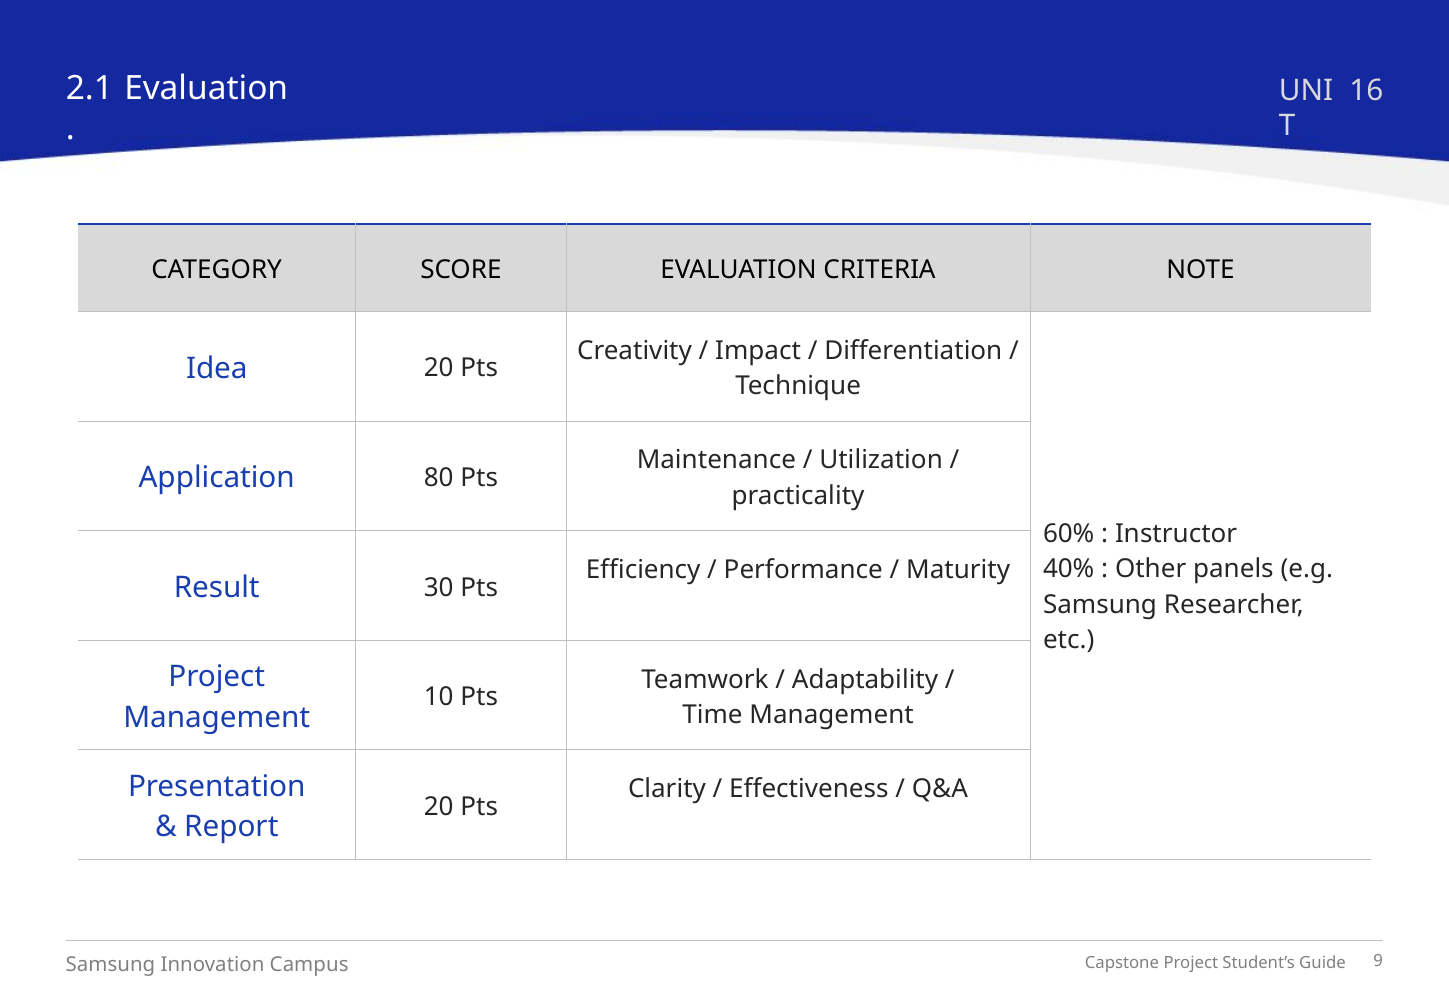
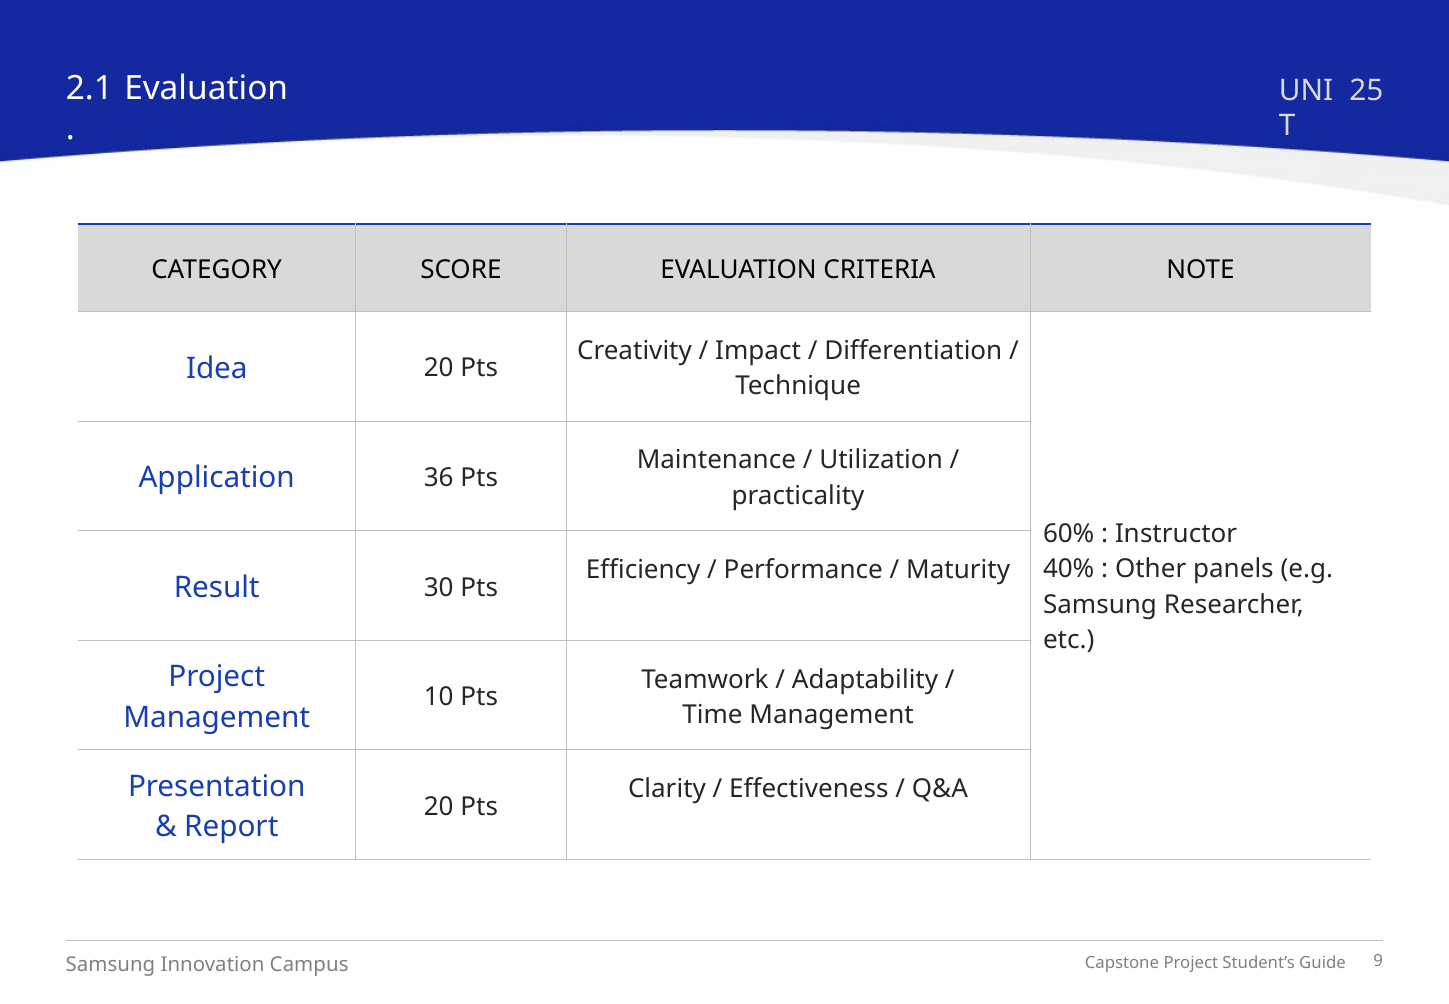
16: 16 -> 25
80: 80 -> 36
